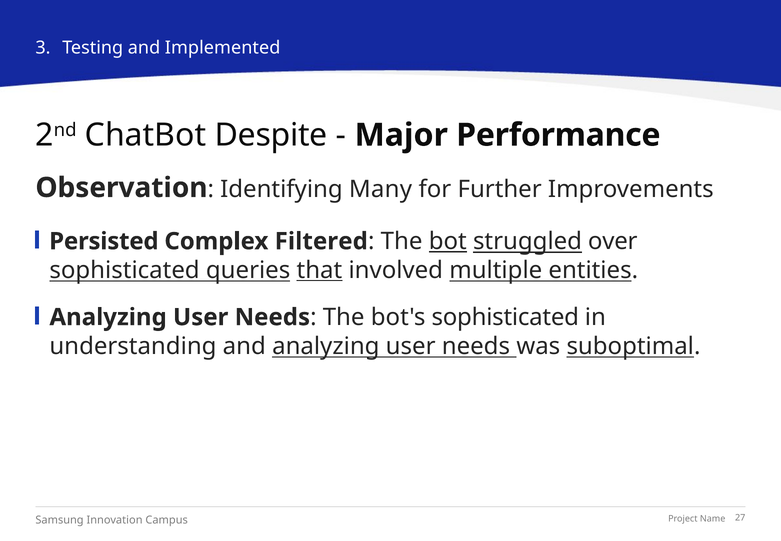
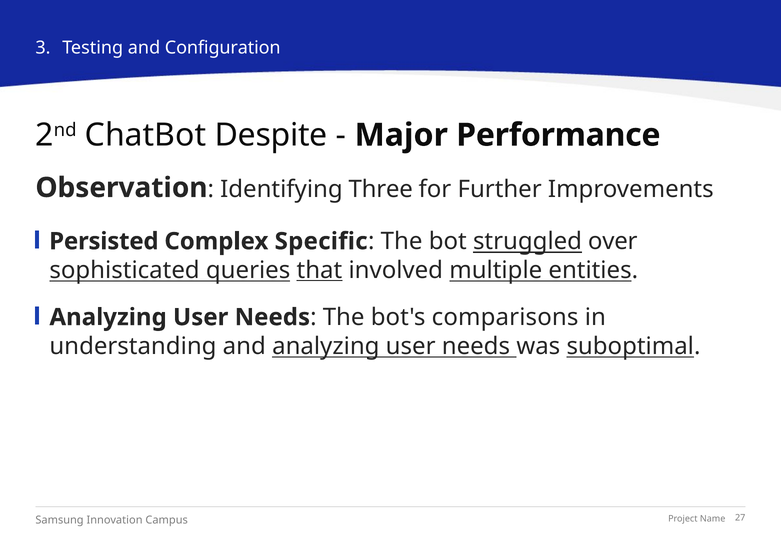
Implemented: Implemented -> Configuration
Many: Many -> Three
Filtered: Filtered -> Specific
bot underline: present -> none
bot's sophisticated: sophisticated -> comparisons
